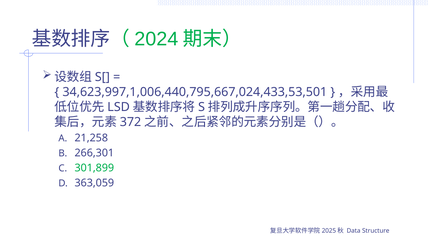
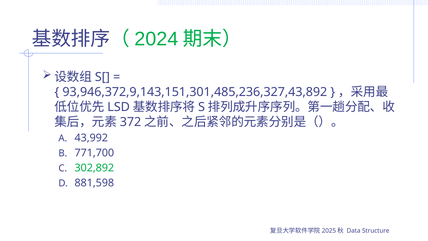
34,623,997,1,006,440,795,667,024,433,53,501: 34,623,997,1,006,440,795,667,024,433,53,501 -> 93,946,372,9,143,151,301,485,236,327,43,892
21,258: 21,258 -> 43,992
266,301: 266,301 -> 771,700
301,899: 301,899 -> 302,892
363,059: 363,059 -> 881,598
